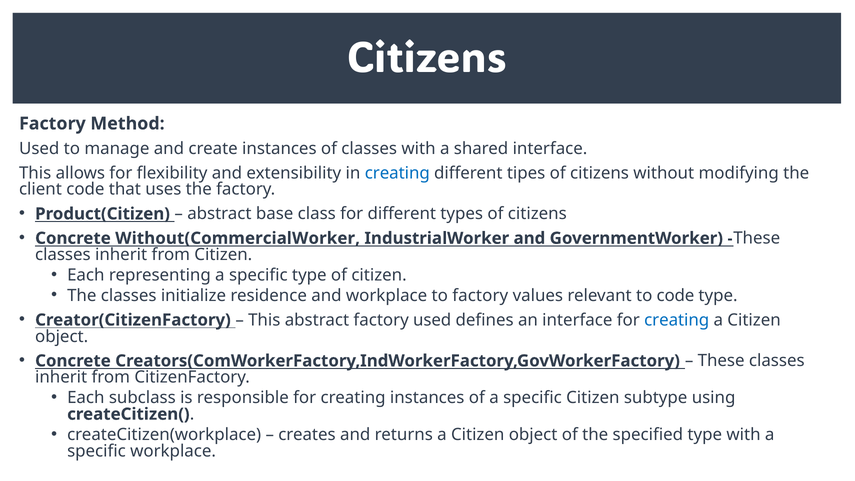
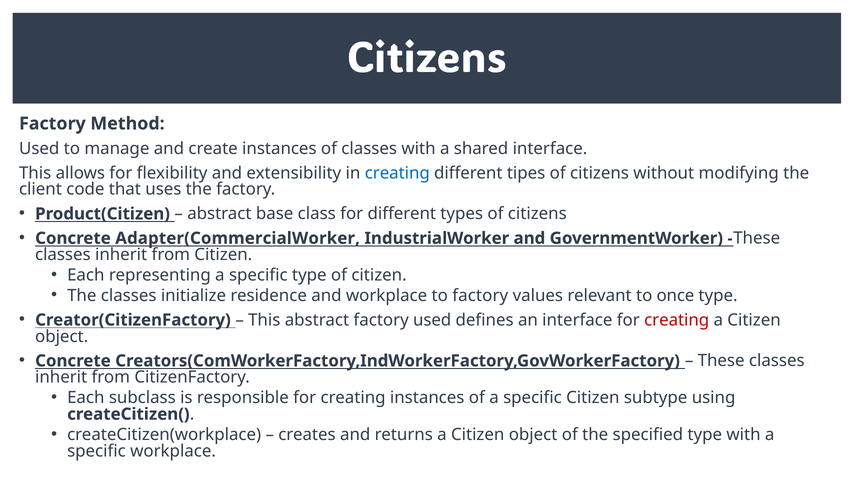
Without(CommercialWorker: Without(CommercialWorker -> Adapter(CommercialWorker
to code: code -> once
creating at (677, 320) colour: blue -> red
